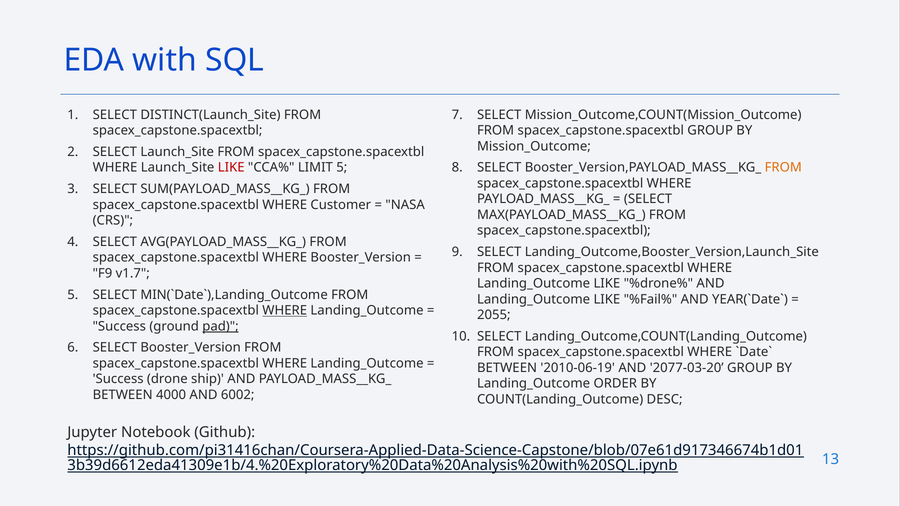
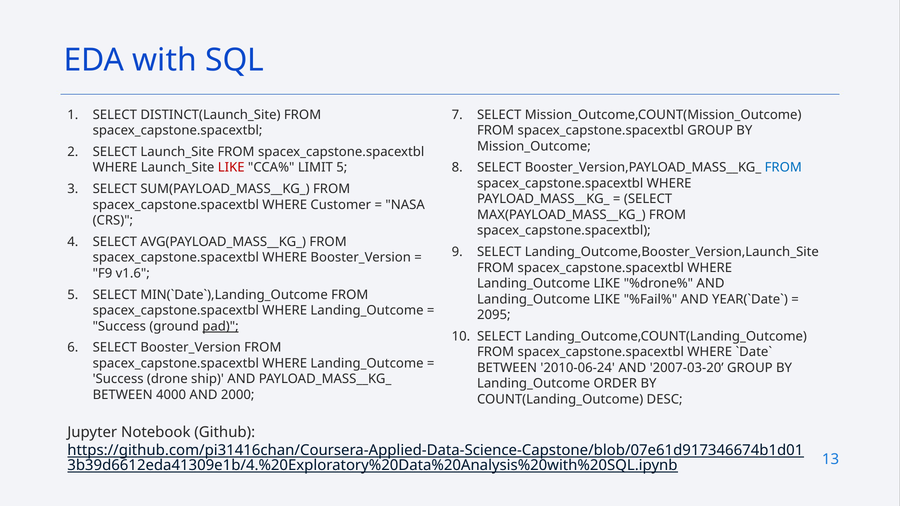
FROM at (783, 168) colour: orange -> blue
v1.7: v1.7 -> v1.6
WHERE at (285, 311) underline: present -> none
2055: 2055 -> 2095
2010-06-19: 2010-06-19 -> 2010-06-24
2077-03-20: 2077-03-20 -> 2007-03-20
6002: 6002 -> 2000
